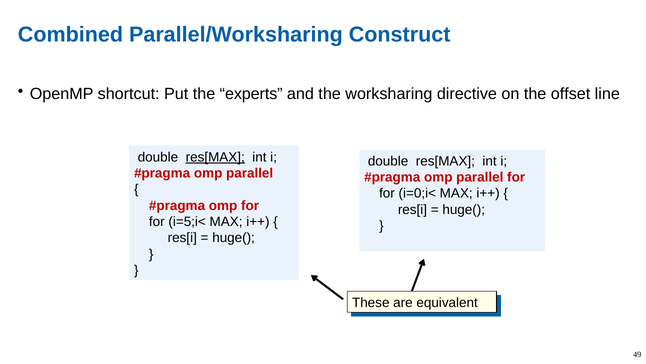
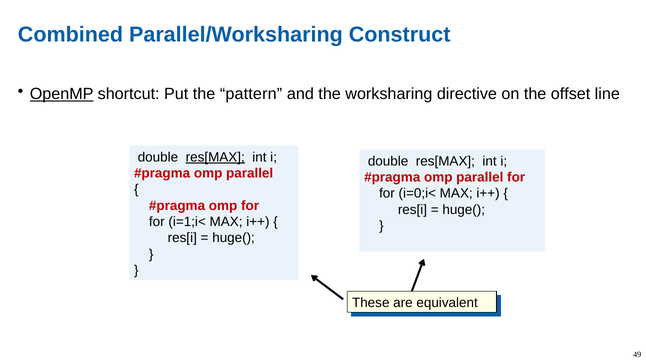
OpenMP underline: none -> present
experts: experts -> pattern
i=5;i<: i=5;i< -> i=1;i<
